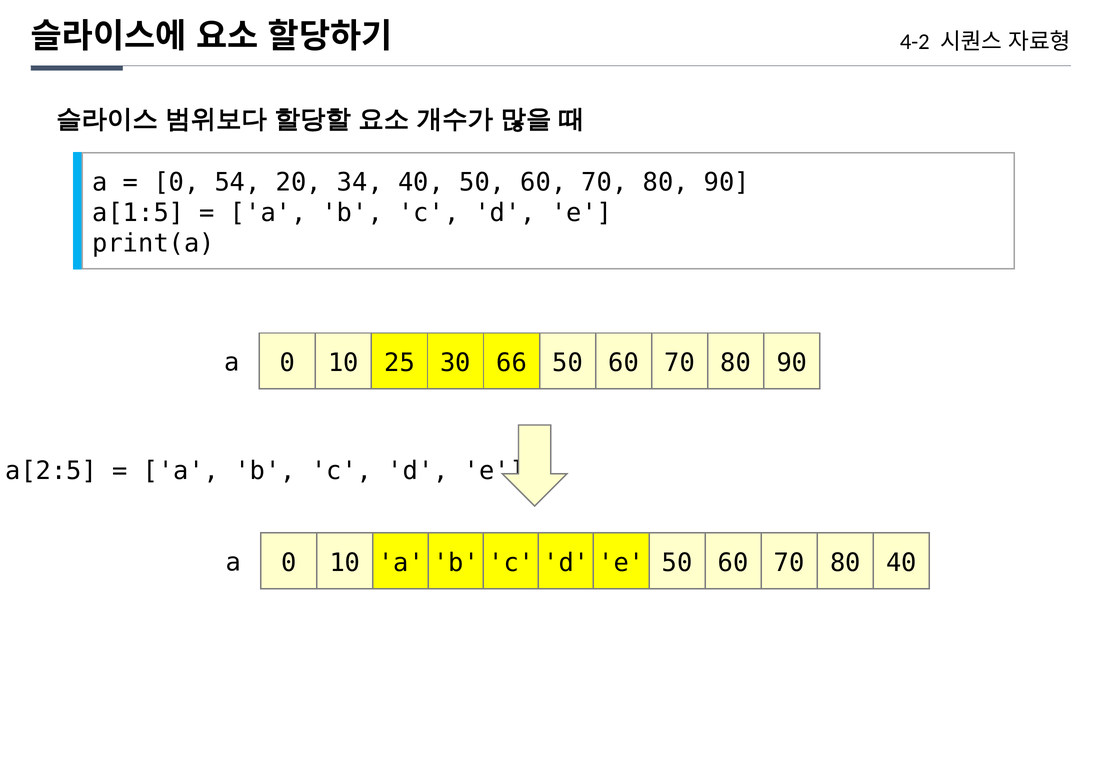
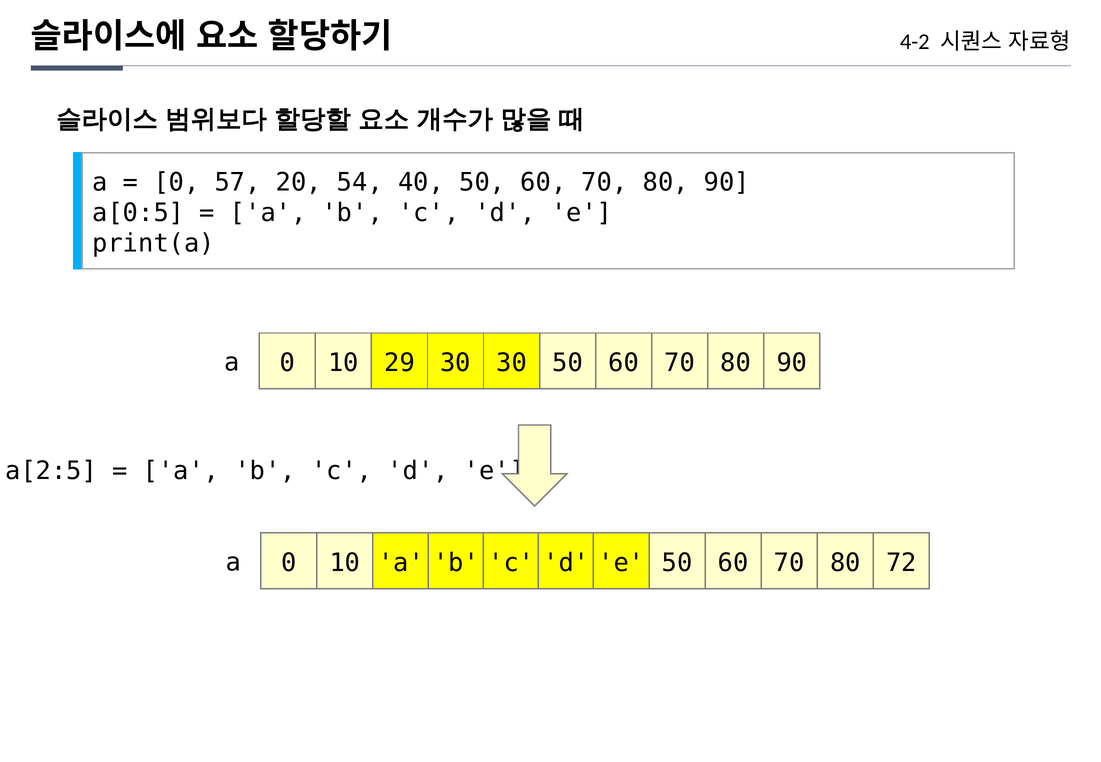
54: 54 -> 57
34: 34 -> 54
a[1:5: a[1:5 -> a[0:5
25: 25 -> 29
30 66: 66 -> 30
80 40: 40 -> 72
